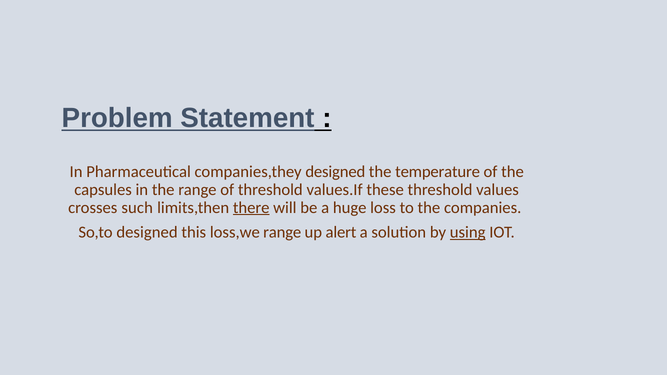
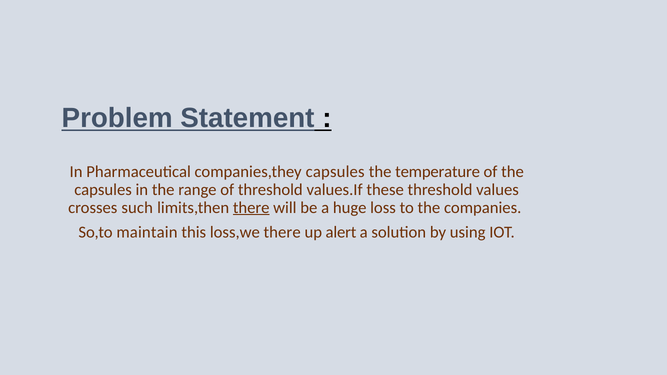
companies,they designed: designed -> capsules
So,to designed: designed -> maintain
loss,we range: range -> there
using underline: present -> none
